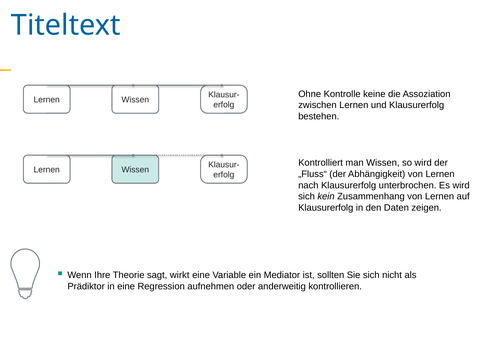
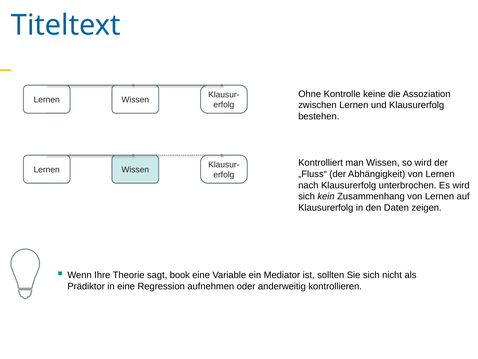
wirkt: wirkt -> book
